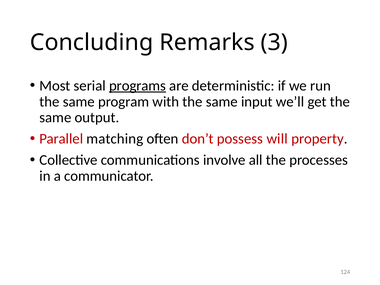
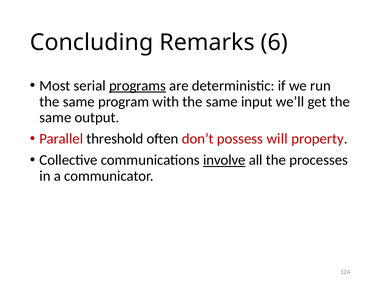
3: 3 -> 6
matching: matching -> threshold
involve underline: none -> present
